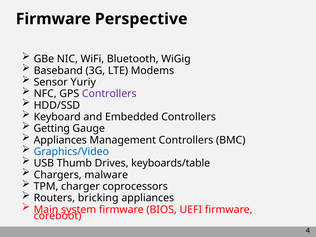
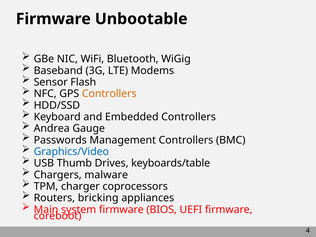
Perspective: Perspective -> Unbootable
Yuriy: Yuriy -> Flash
Controllers at (109, 94) colour: purple -> orange
Getting: Getting -> Andrea
Appliances at (60, 140): Appliances -> Passwords
